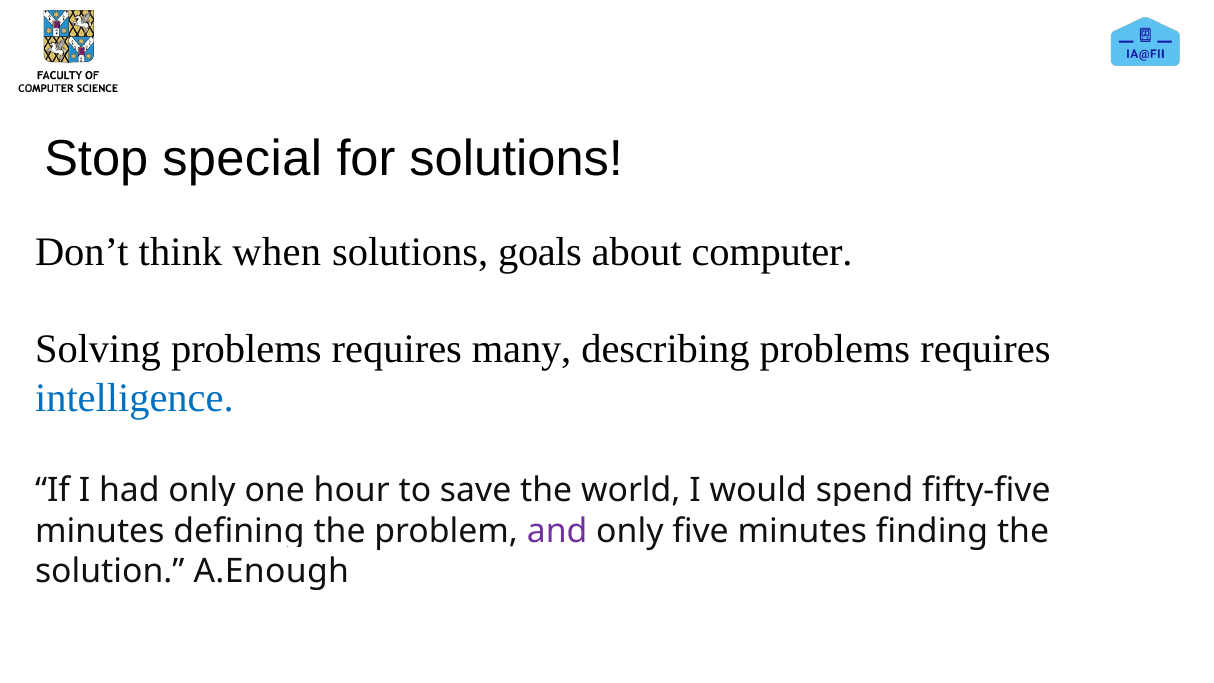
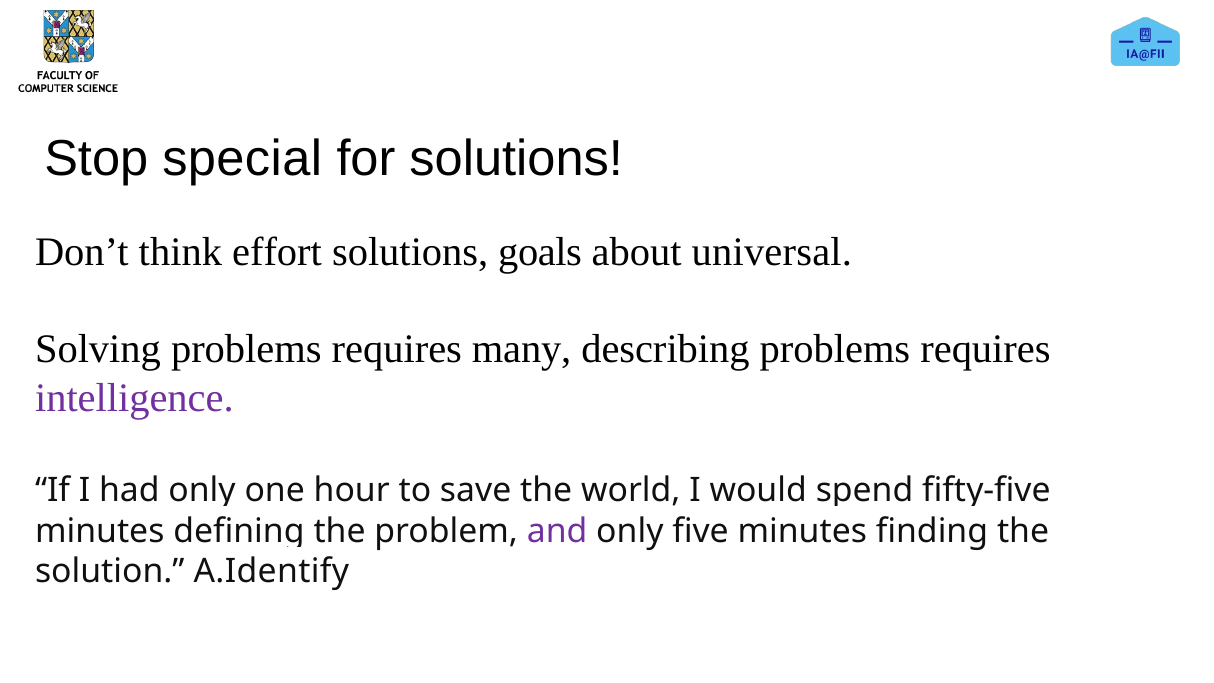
when: when -> effort
computer: computer -> universal
intelligence colour: blue -> purple
A.Enough: A.Enough -> A.Identify
